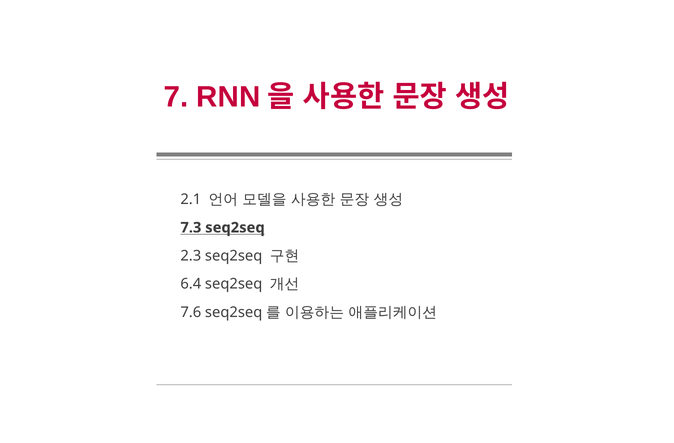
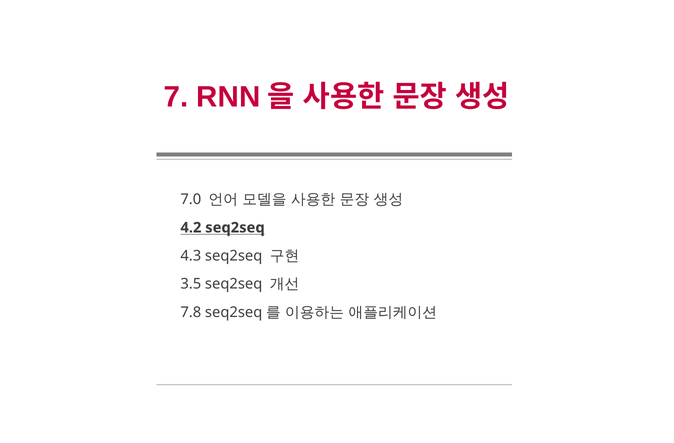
2.1: 2.1 -> 7.0
7.3: 7.3 -> 4.2
2.3: 2.3 -> 4.3
6.4: 6.4 -> 3.5
7.6: 7.6 -> 7.8
